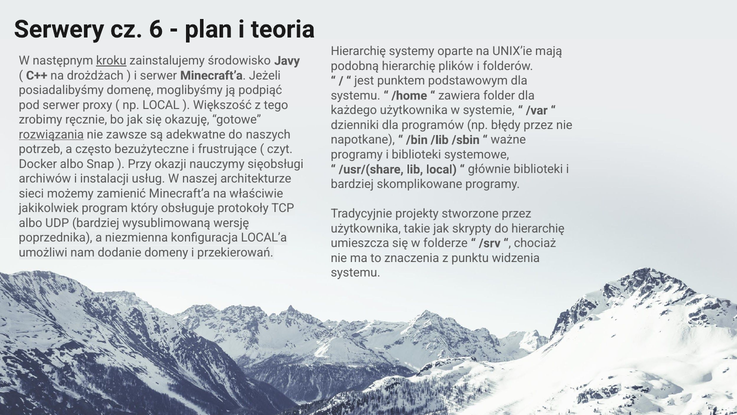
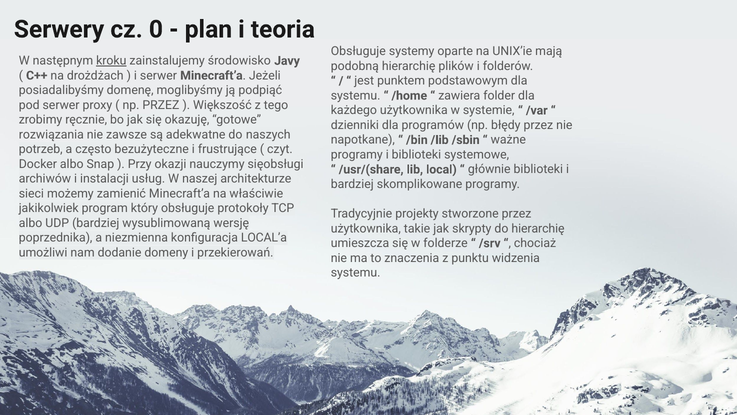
6: 6 -> 0
Hierarchię at (358, 51): Hierarchię -> Obsługuje
np LOCAL: LOCAL -> PRZEZ
rozwiązania underline: present -> none
